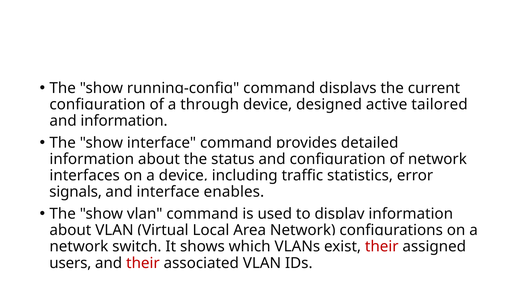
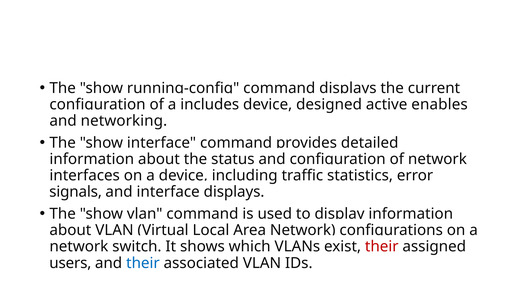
through: through -> includes
tailored: tailored -> enables
and information: information -> networking
interface enables: enables -> displays
their at (143, 263) colour: red -> blue
